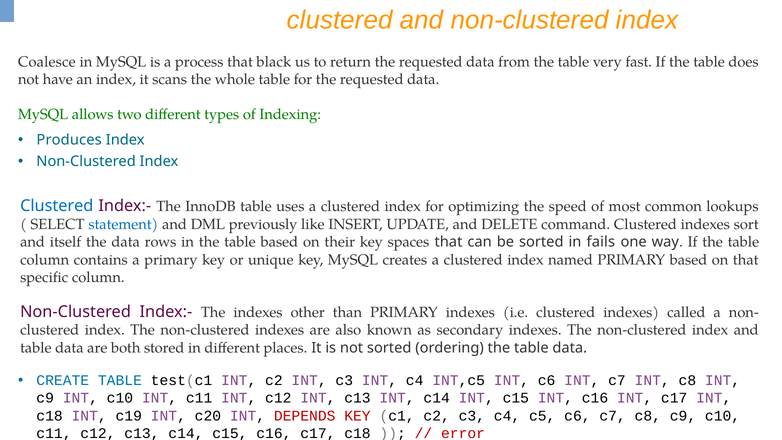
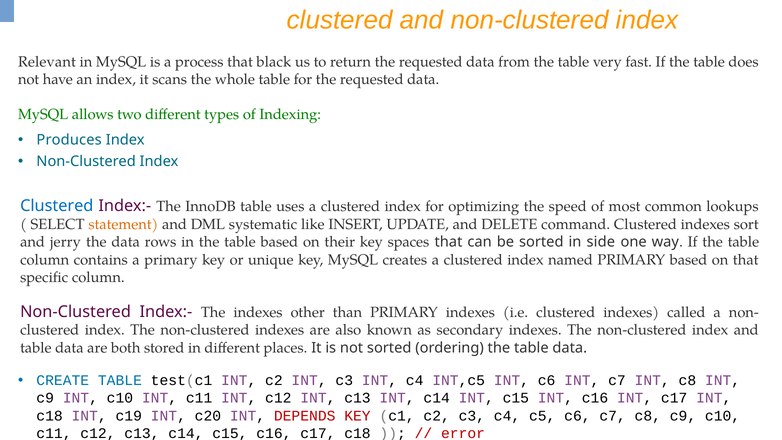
Coalesce: Coalesce -> Relevant
statement colour: blue -> orange
previously: previously -> systematic
itself: itself -> jerry
fails: fails -> side
